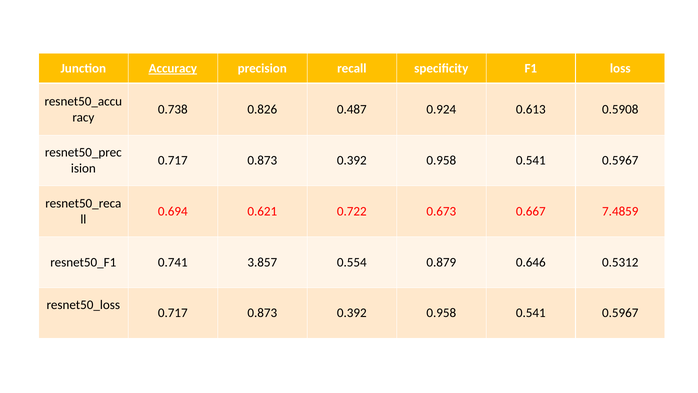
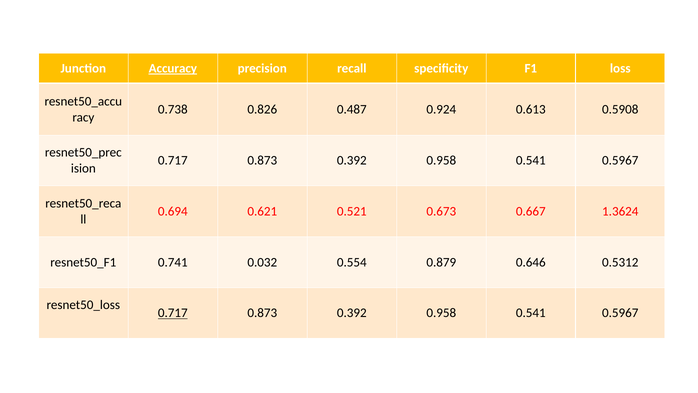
0.722: 0.722 -> 0.521
7.4859: 7.4859 -> 1.3624
3.857: 3.857 -> 0.032
0.717 at (173, 313) underline: none -> present
